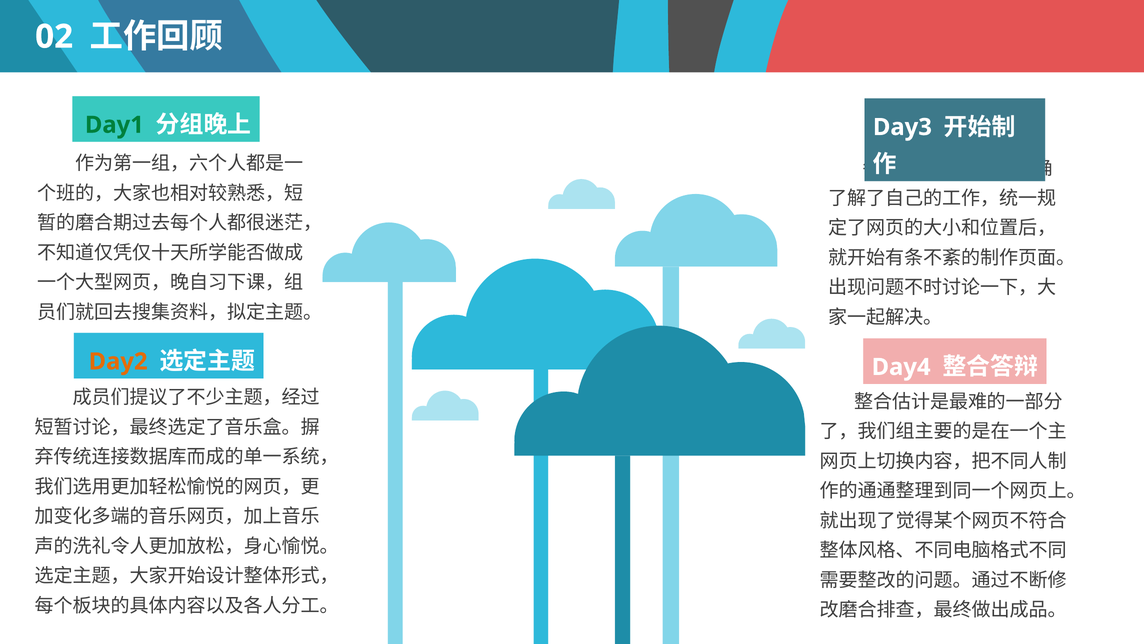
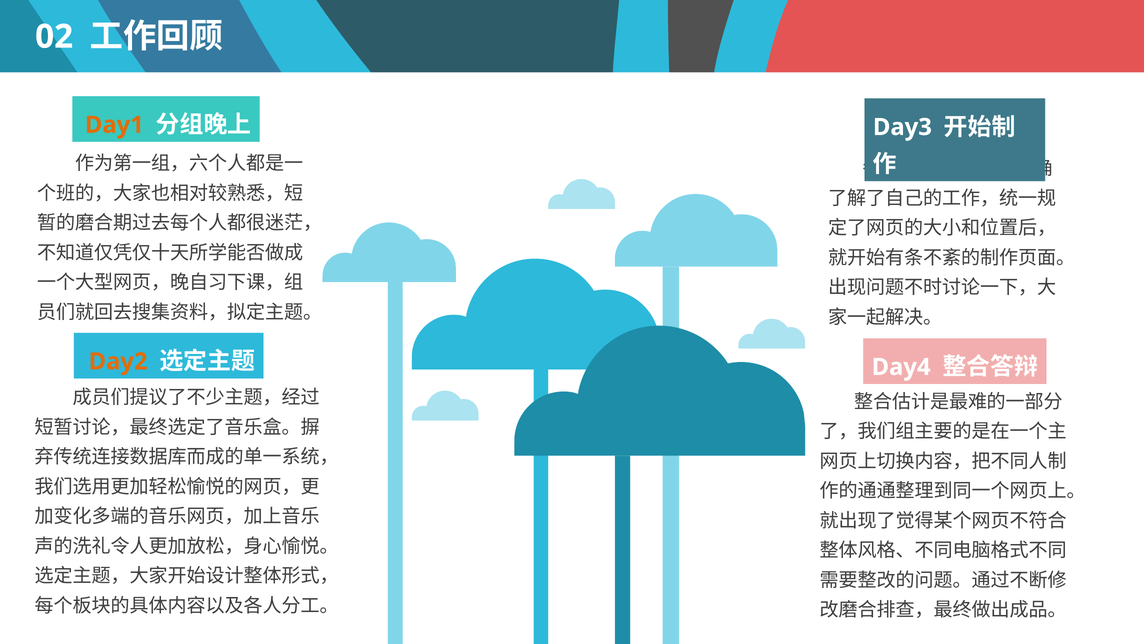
Day1 colour: green -> orange
